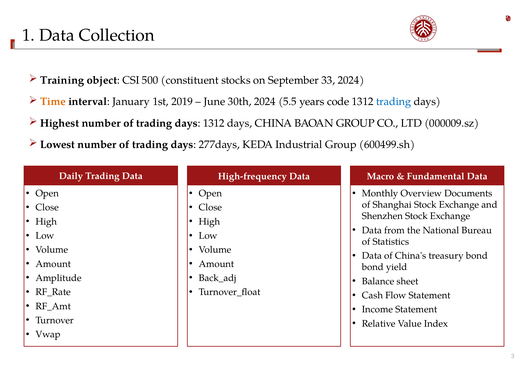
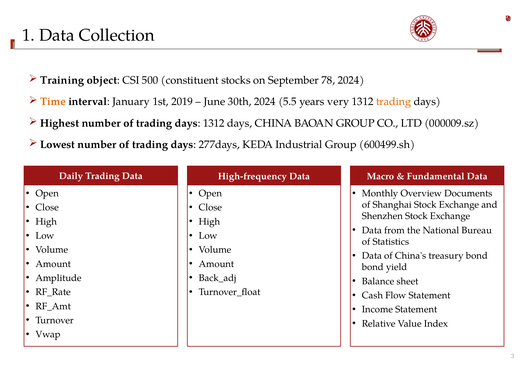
33: 33 -> 78
code: code -> very
trading at (394, 102) colour: blue -> orange
